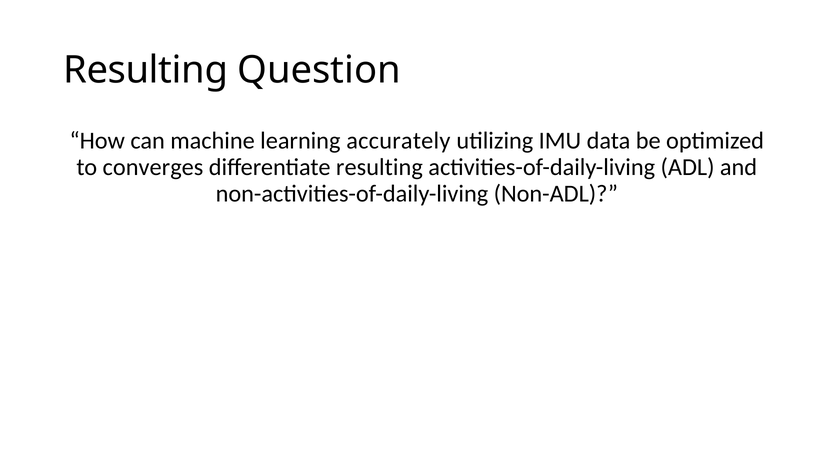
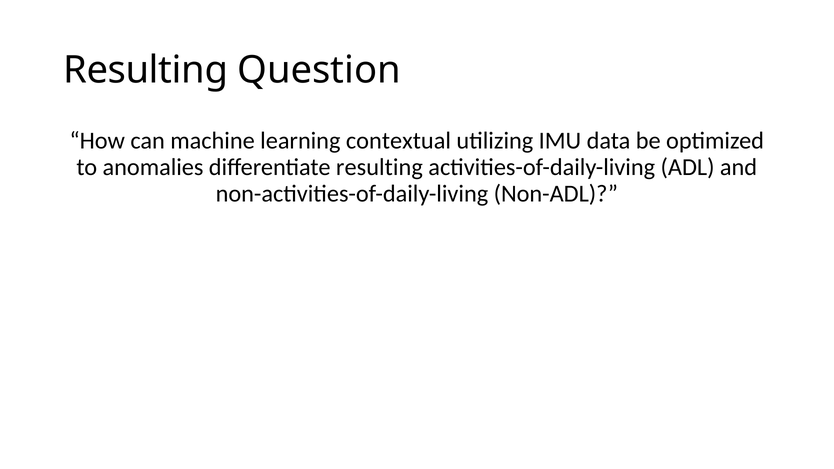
accurately: accurately -> contextual
converges: converges -> anomalies
